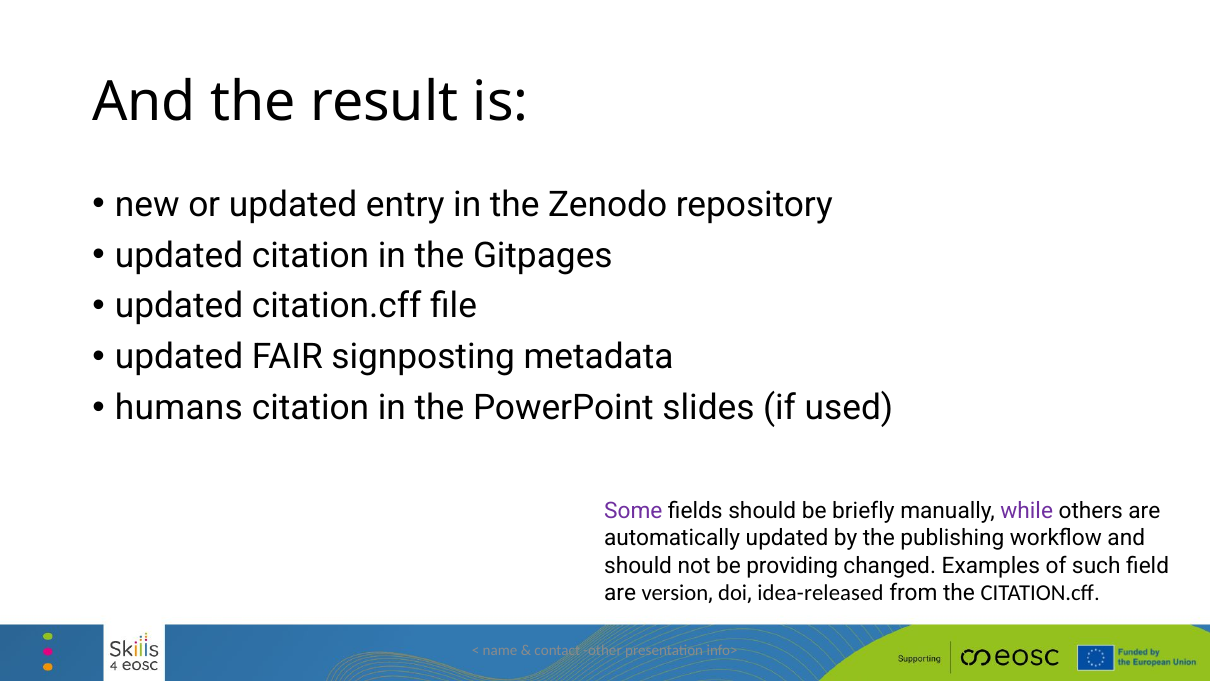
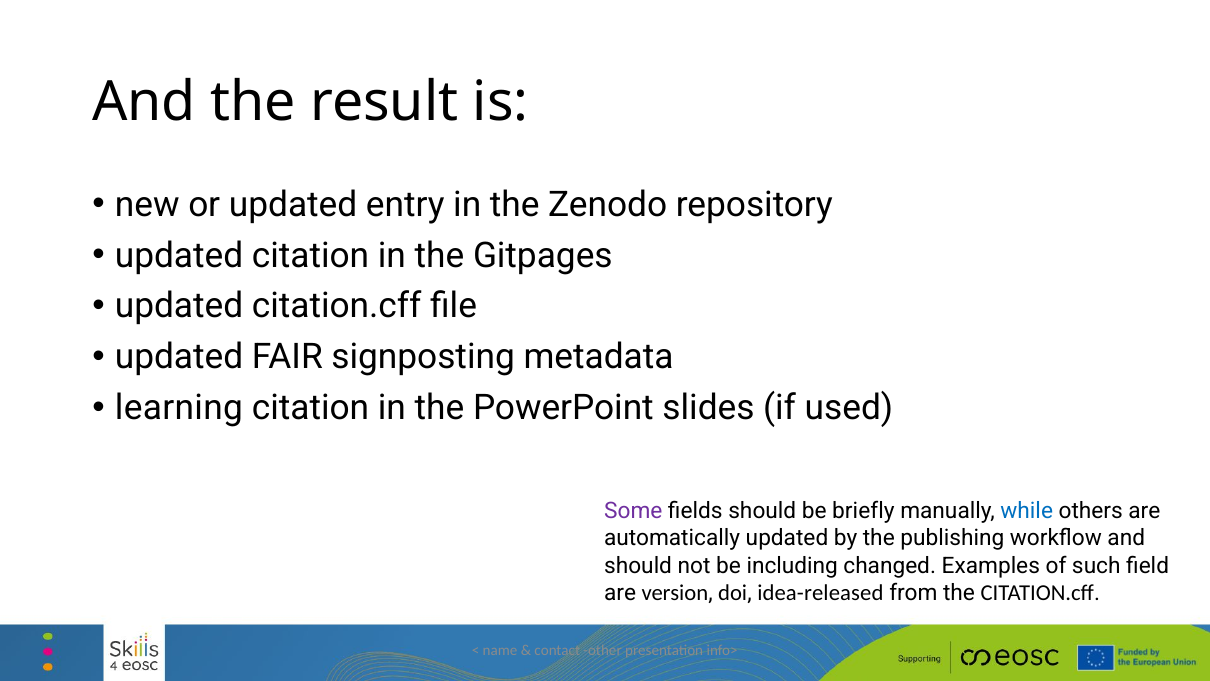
humans: humans -> learning
while colour: purple -> blue
providing: providing -> including
